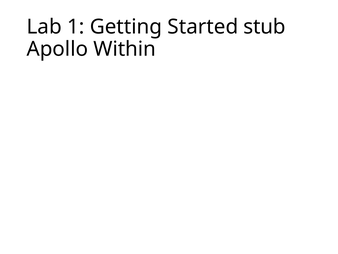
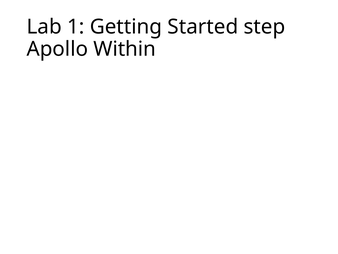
stub: stub -> step
